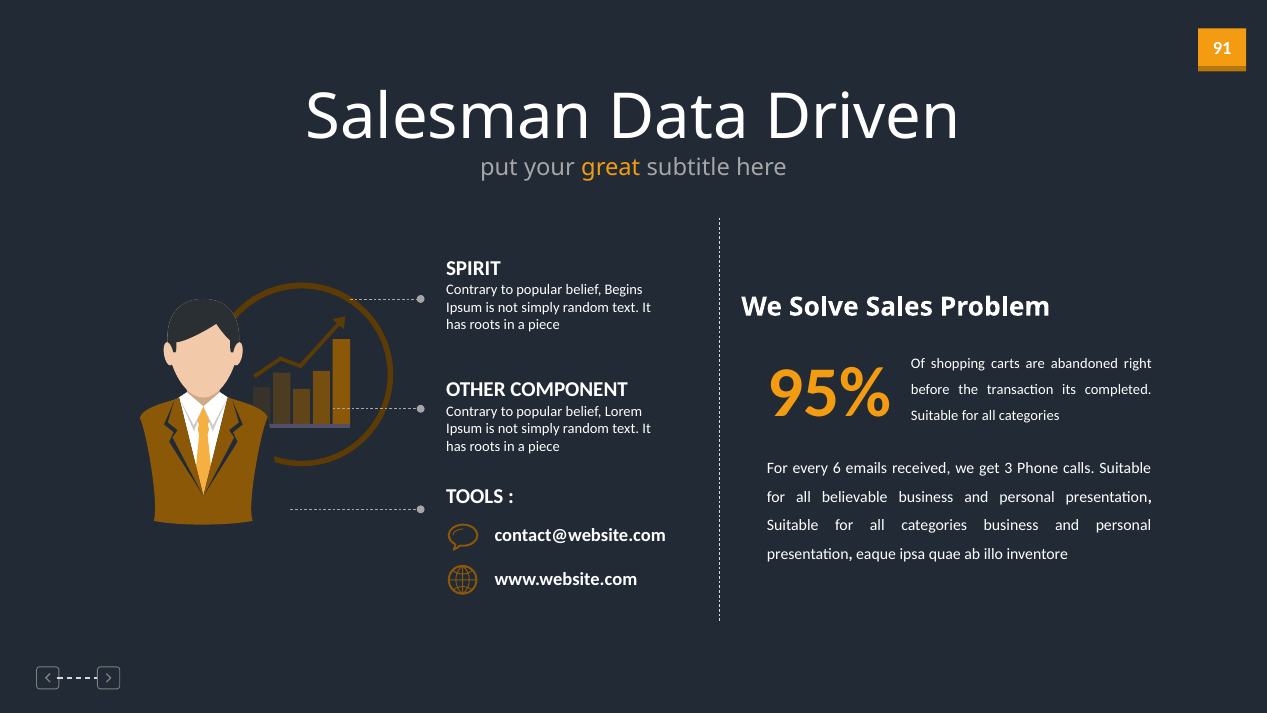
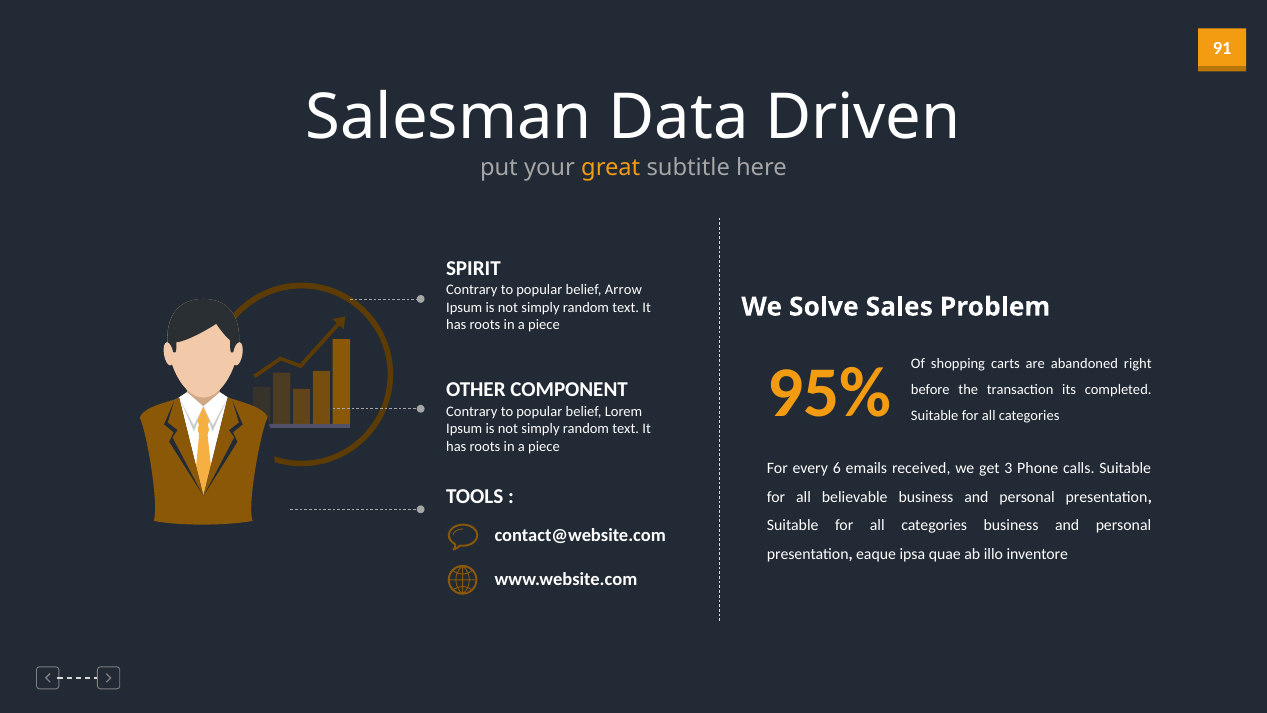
Begins: Begins -> Arrow
